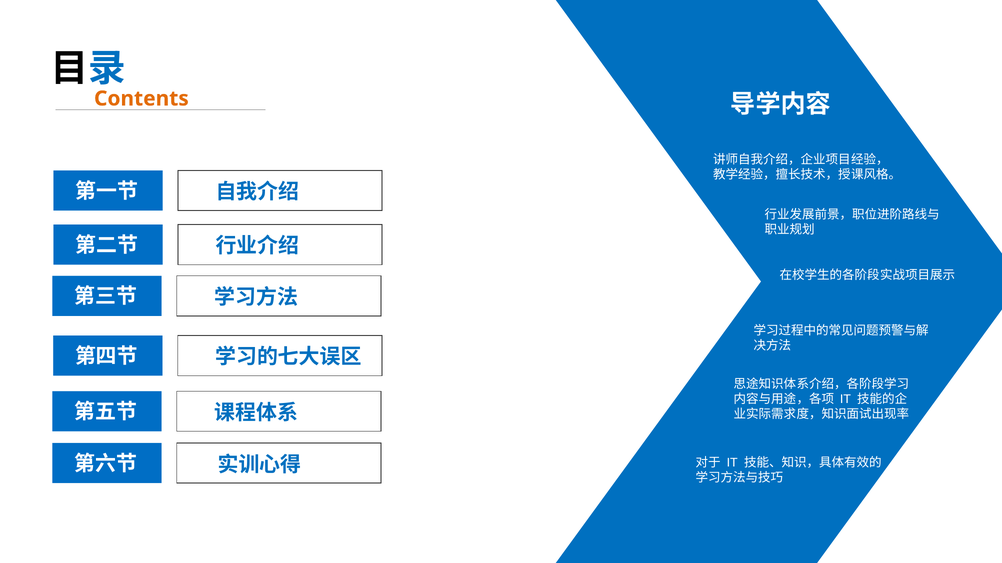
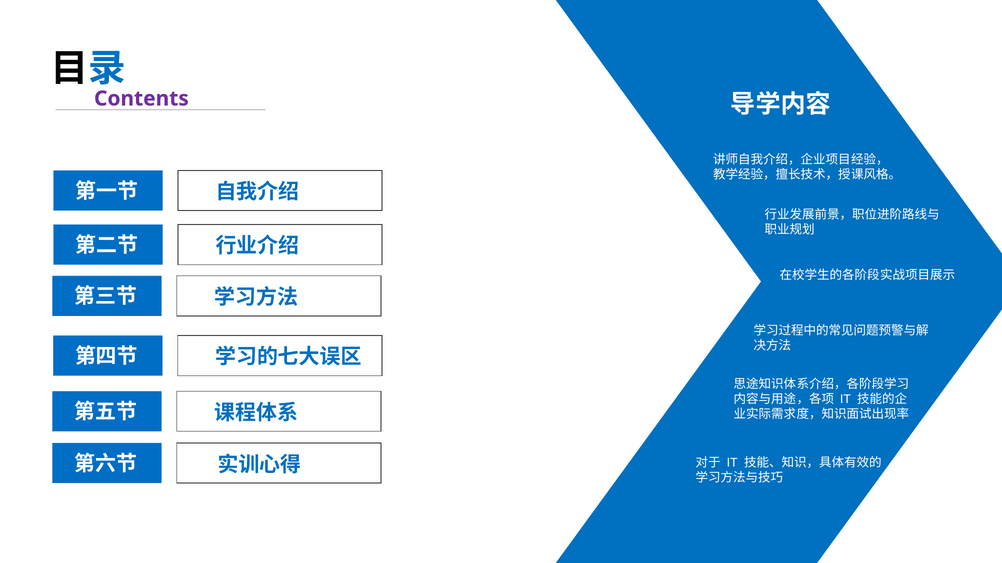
Contents colour: orange -> purple
